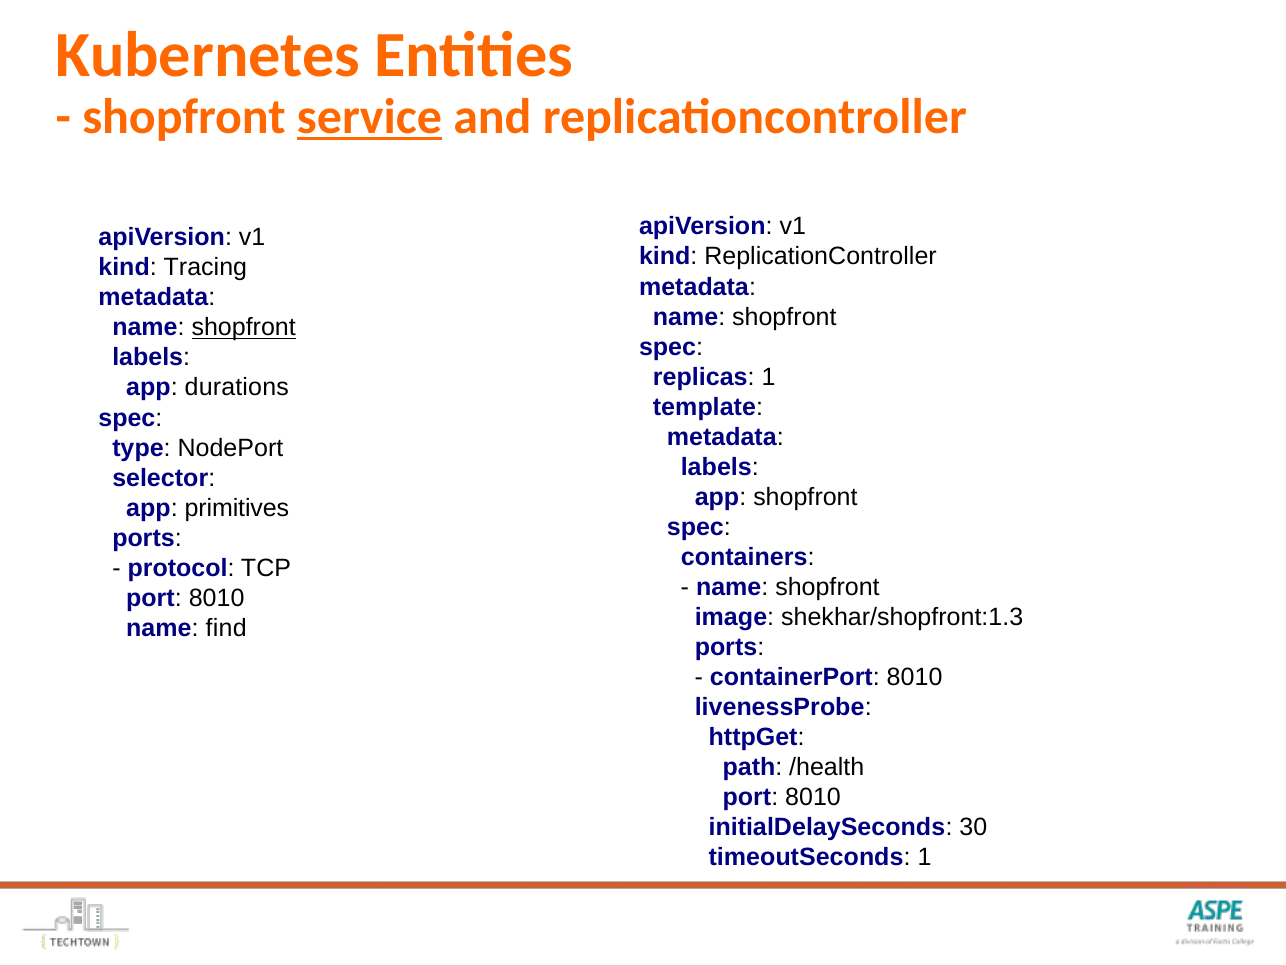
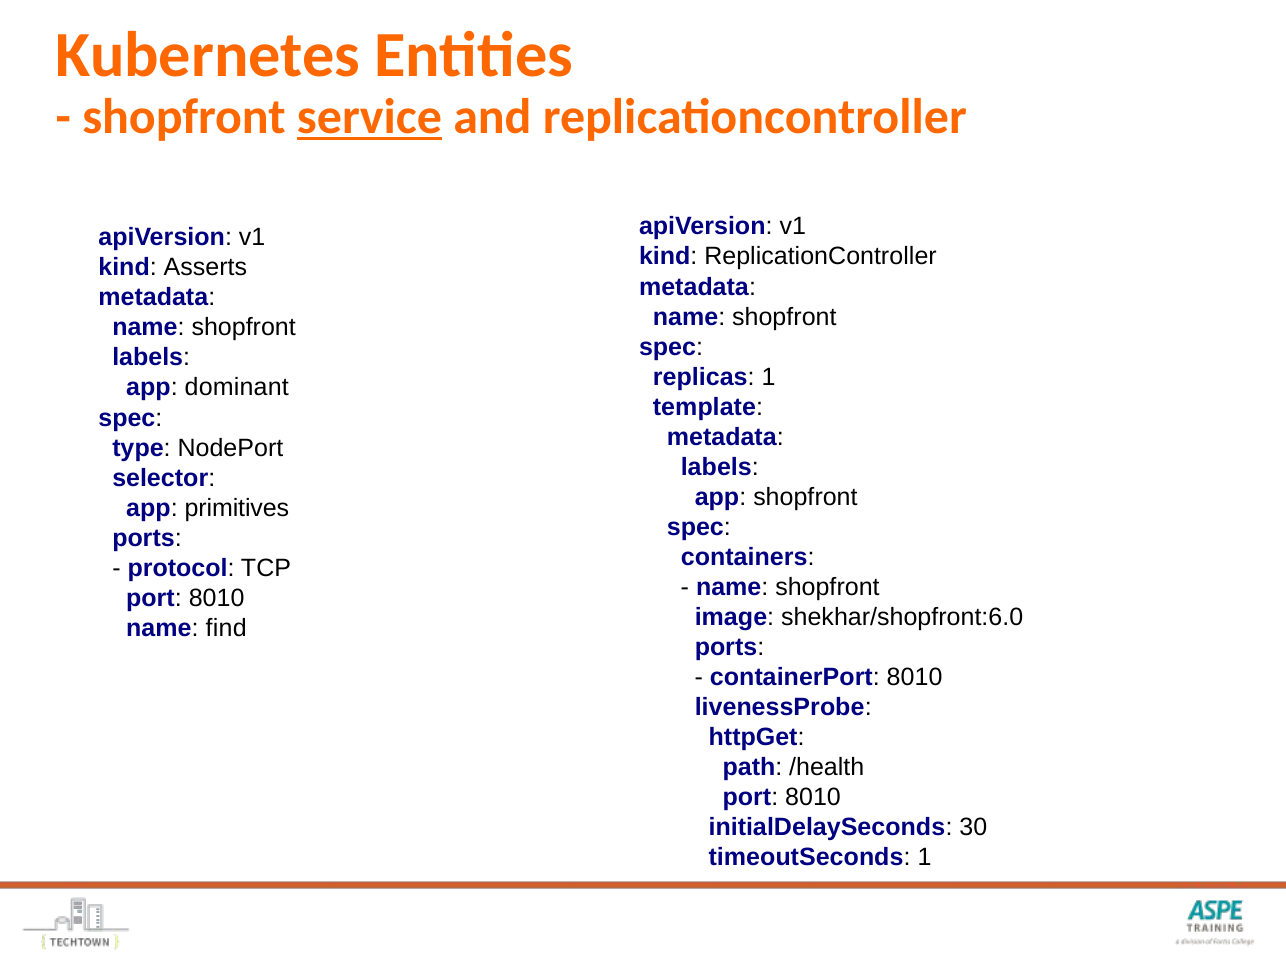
Tracing: Tracing -> Asserts
shopfront at (244, 327) underline: present -> none
durations: durations -> dominant
shekhar/shopfront:1.3: shekhar/shopfront:1.3 -> shekhar/shopfront:6.0
